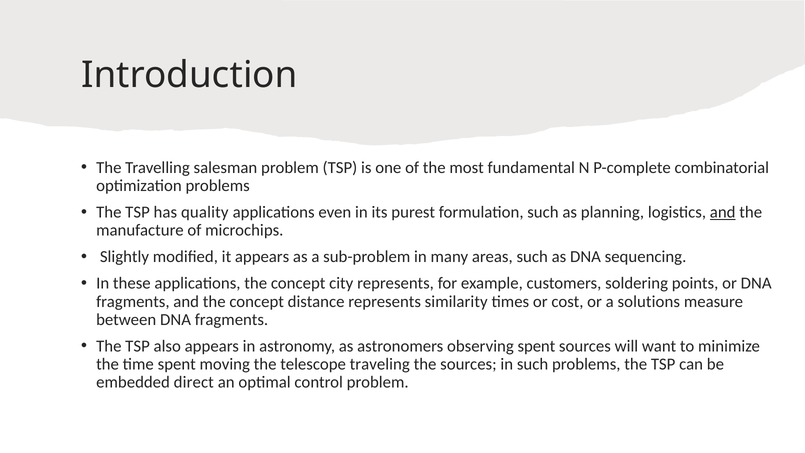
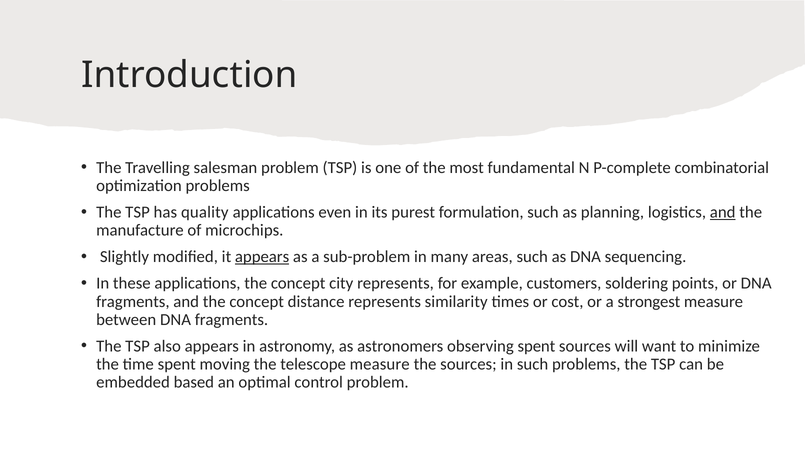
appears at (262, 257) underline: none -> present
solutions: solutions -> strongest
telescope traveling: traveling -> measure
direct: direct -> based
